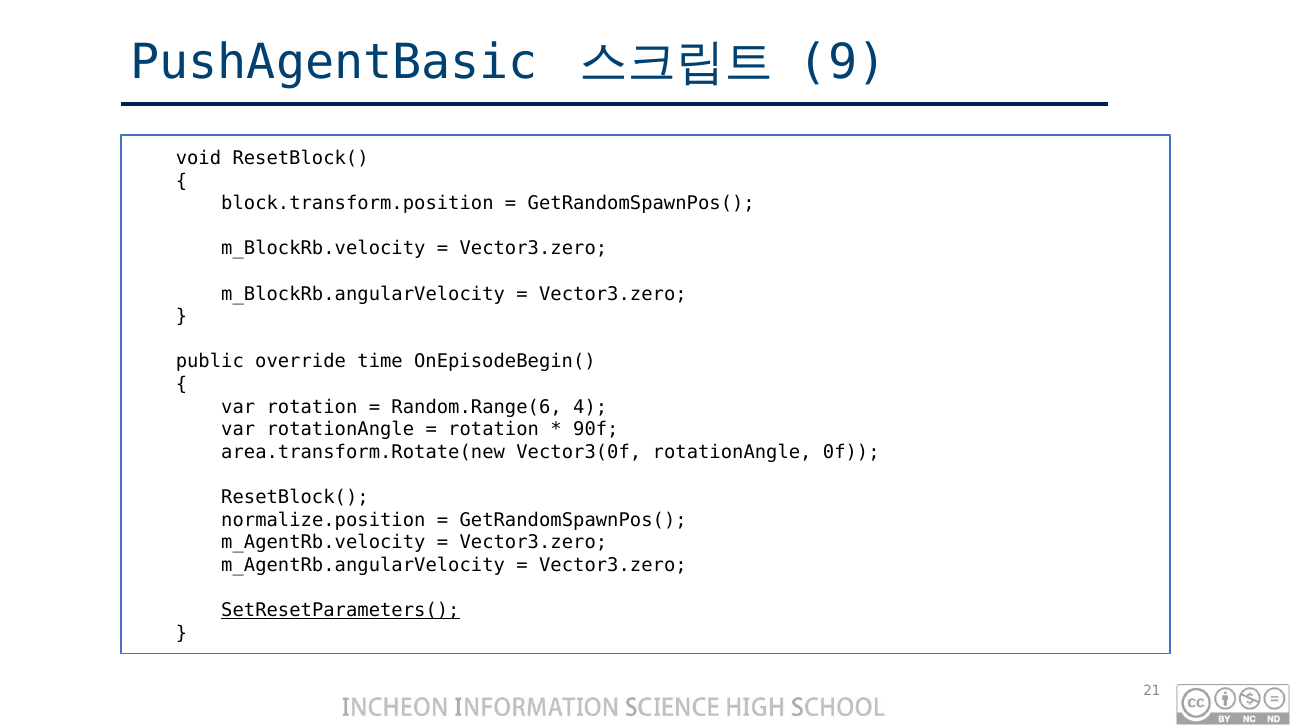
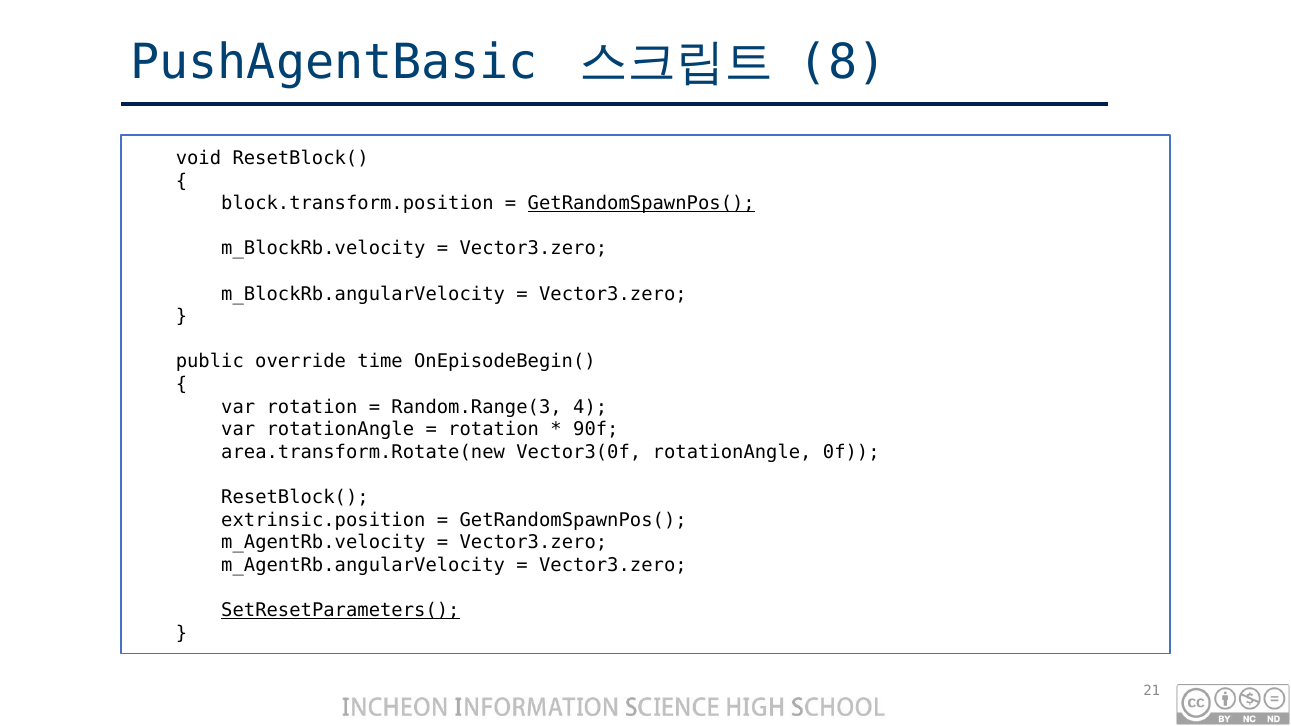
9: 9 -> 8
GetRandomSpawnPos( at (641, 204) underline: none -> present
Random.Range(6: Random.Range(6 -> Random.Range(3
normalize.position: normalize.position -> extrinsic.position
